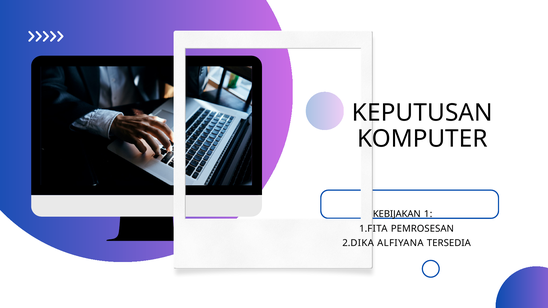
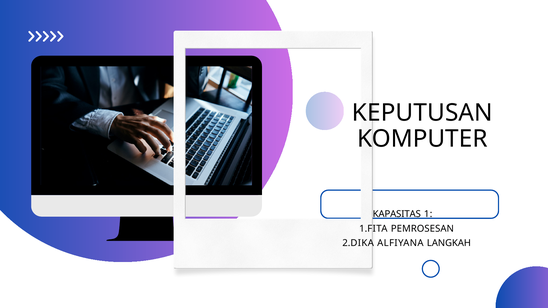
KEBIJAKAN: KEBIJAKAN -> KAPASITAS
TERSEDIA: TERSEDIA -> LANGKAH
